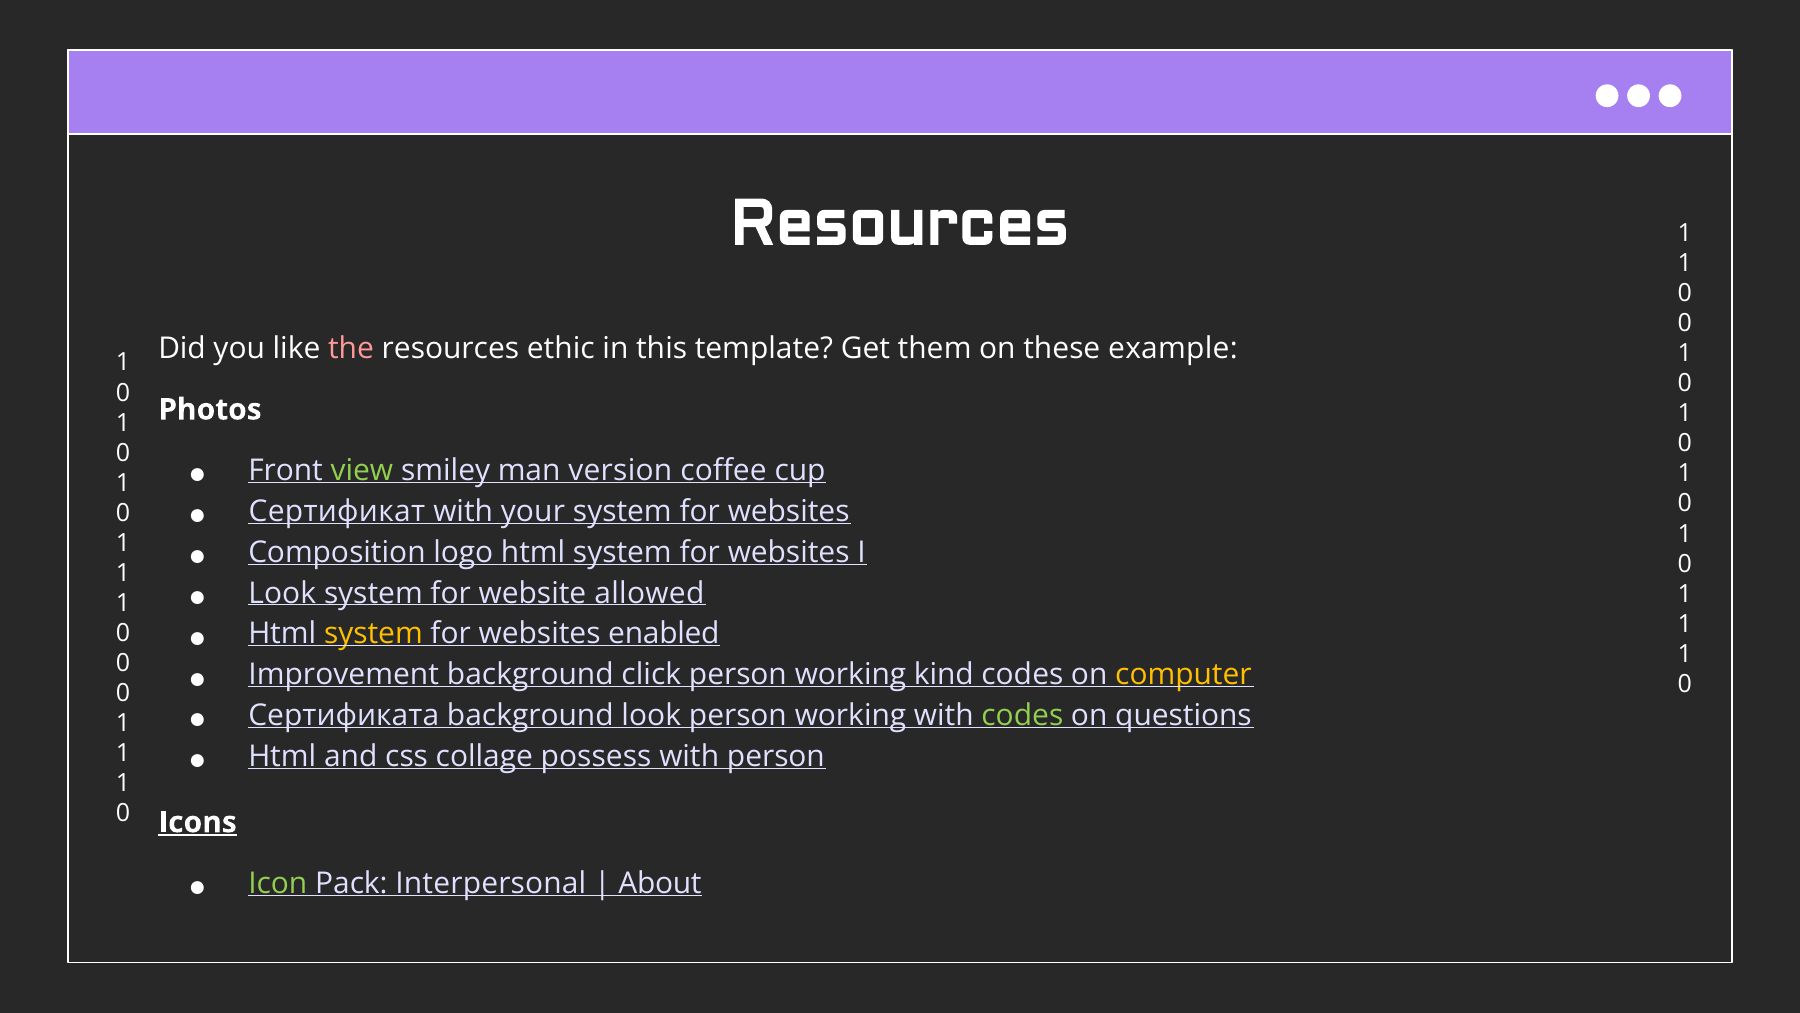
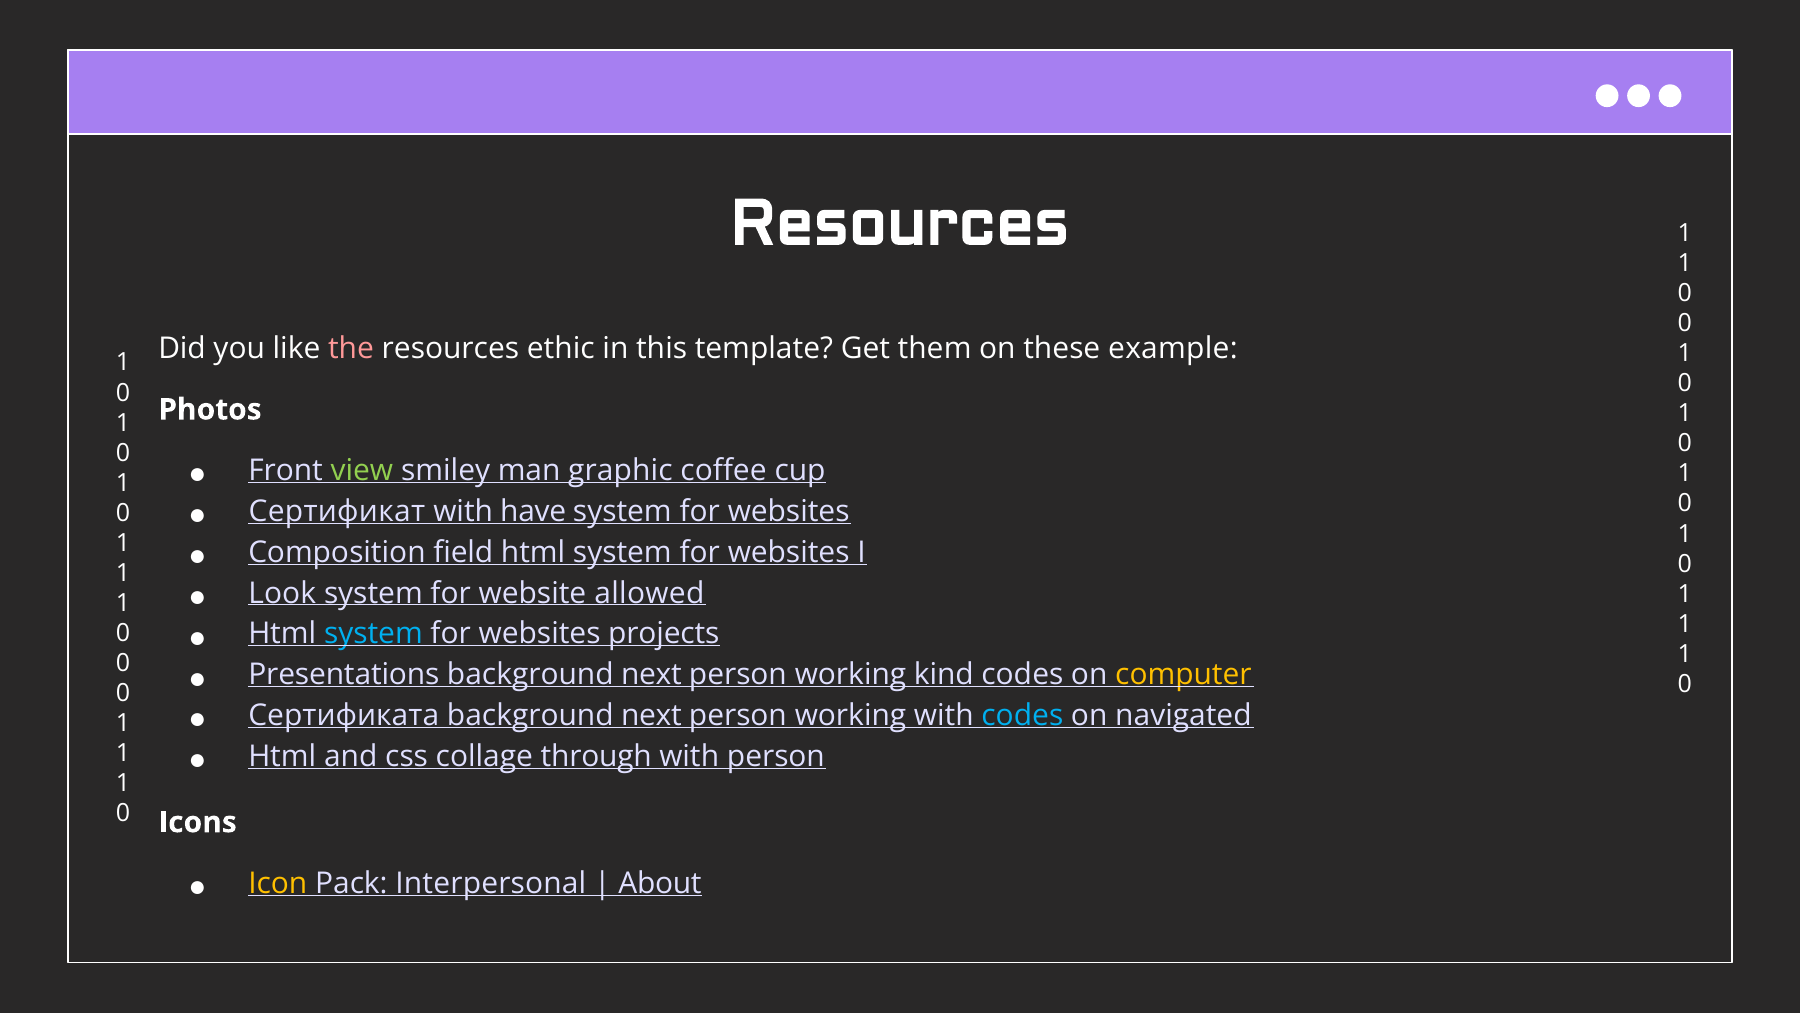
version: version -> graphic
your: your -> have
logo: logo -> field
system at (373, 634) colour: yellow -> light blue
enabled: enabled -> projects
Improvement: Improvement -> Presentations
click at (651, 675): click -> next
look at (651, 715): look -> next
codes at (1022, 715) colour: light green -> light blue
questions: questions -> navigated
possess: possess -> through
Icons underline: present -> none
Icon colour: light green -> yellow
